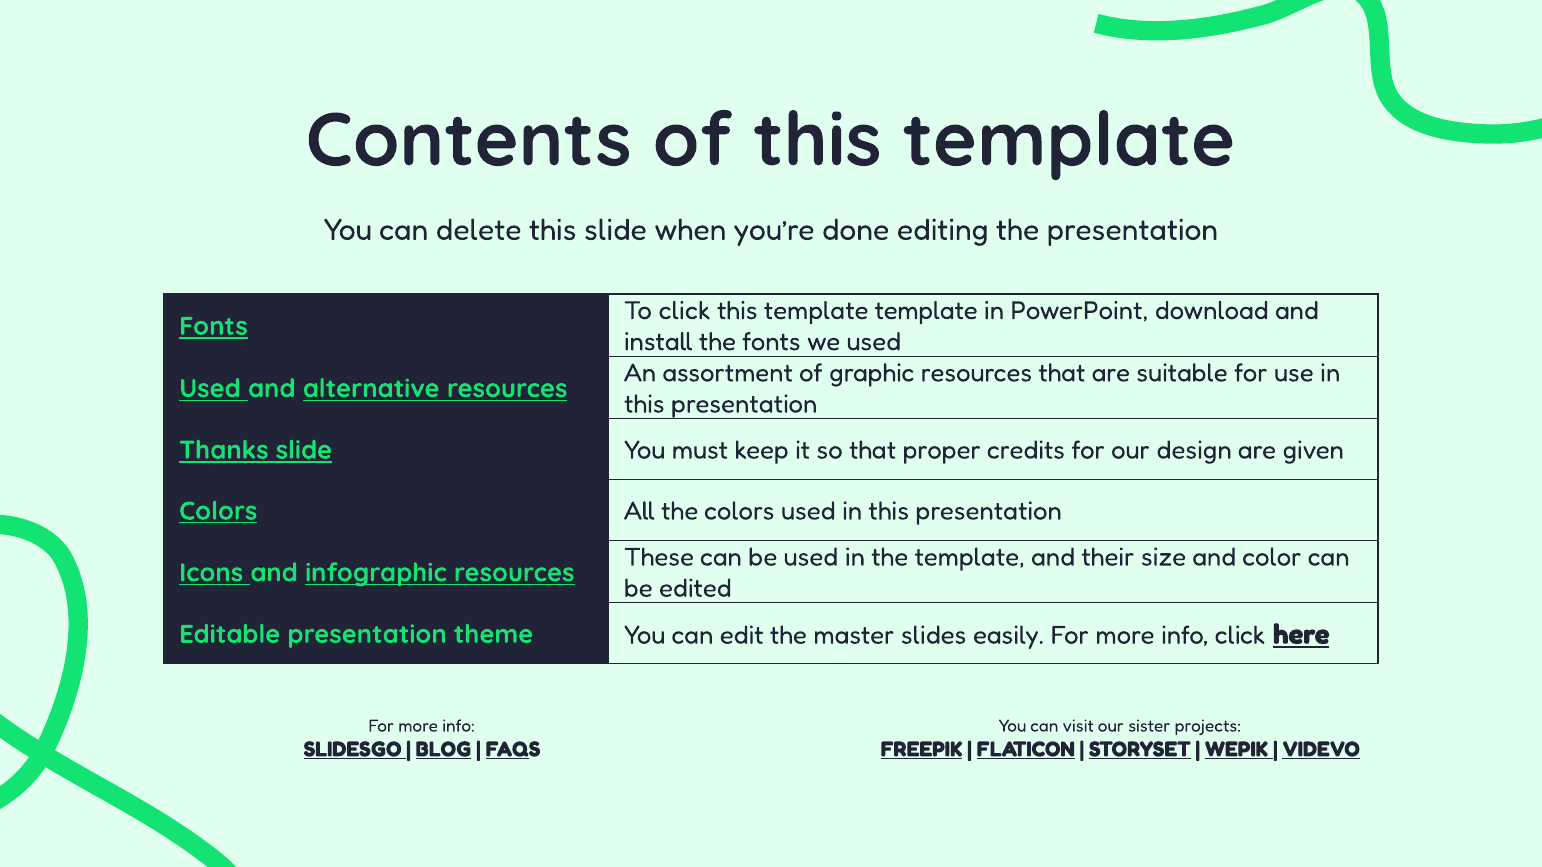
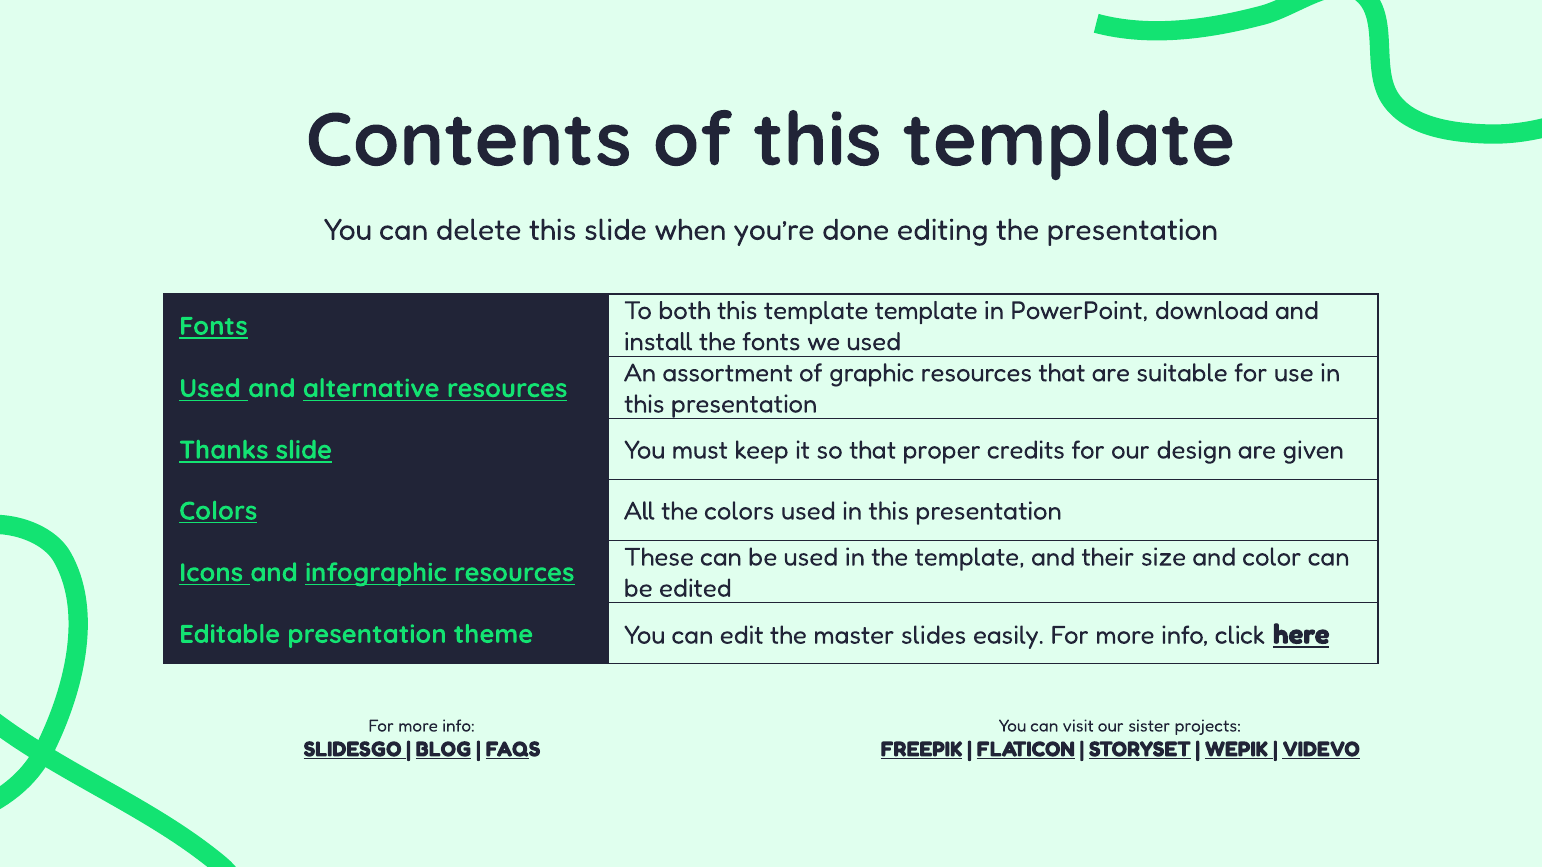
To click: click -> both
